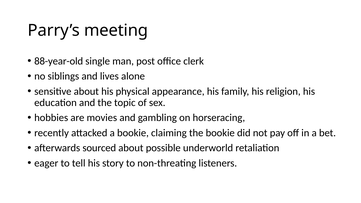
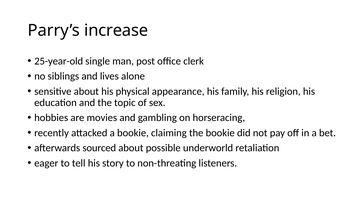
meeting: meeting -> increase
88-year-old: 88-year-old -> 25-year-old
